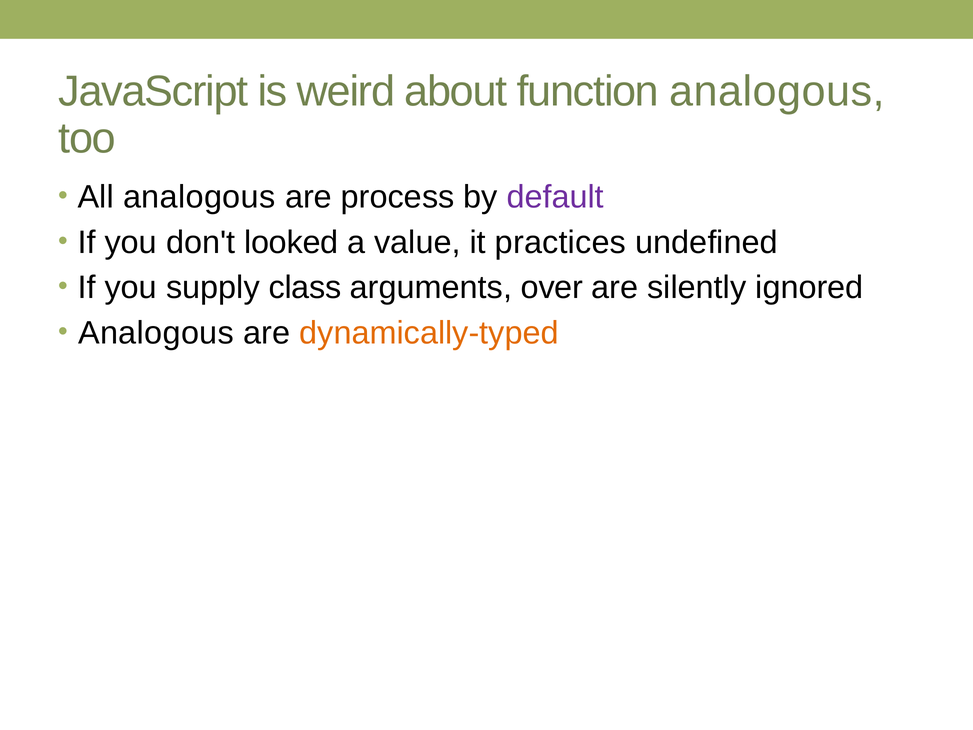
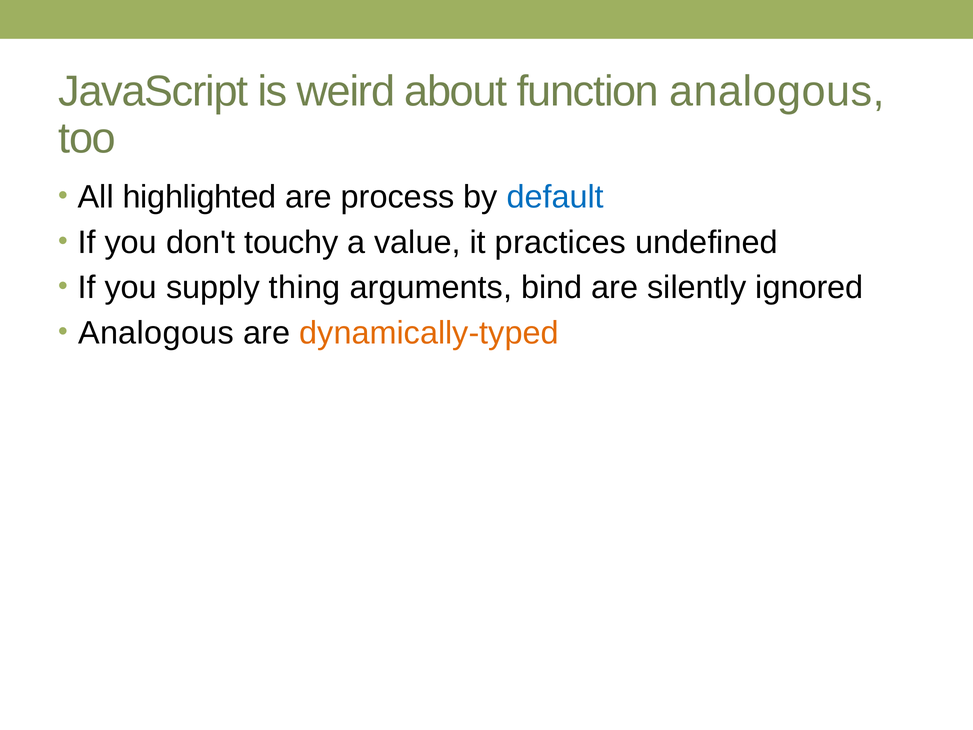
All analogous: analogous -> highlighted
default colour: purple -> blue
looked: looked -> touchy
class: class -> thing
over: over -> bind
